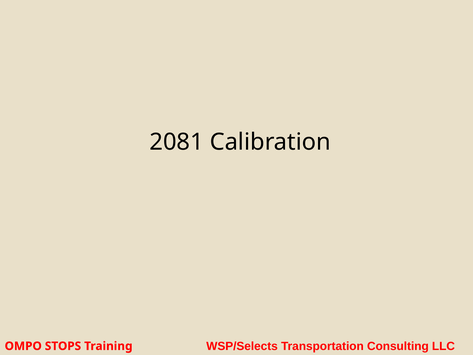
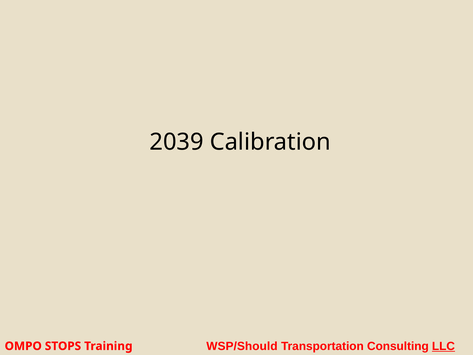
2081: 2081 -> 2039
WSP/Selects: WSP/Selects -> WSP/Should
LLC underline: none -> present
